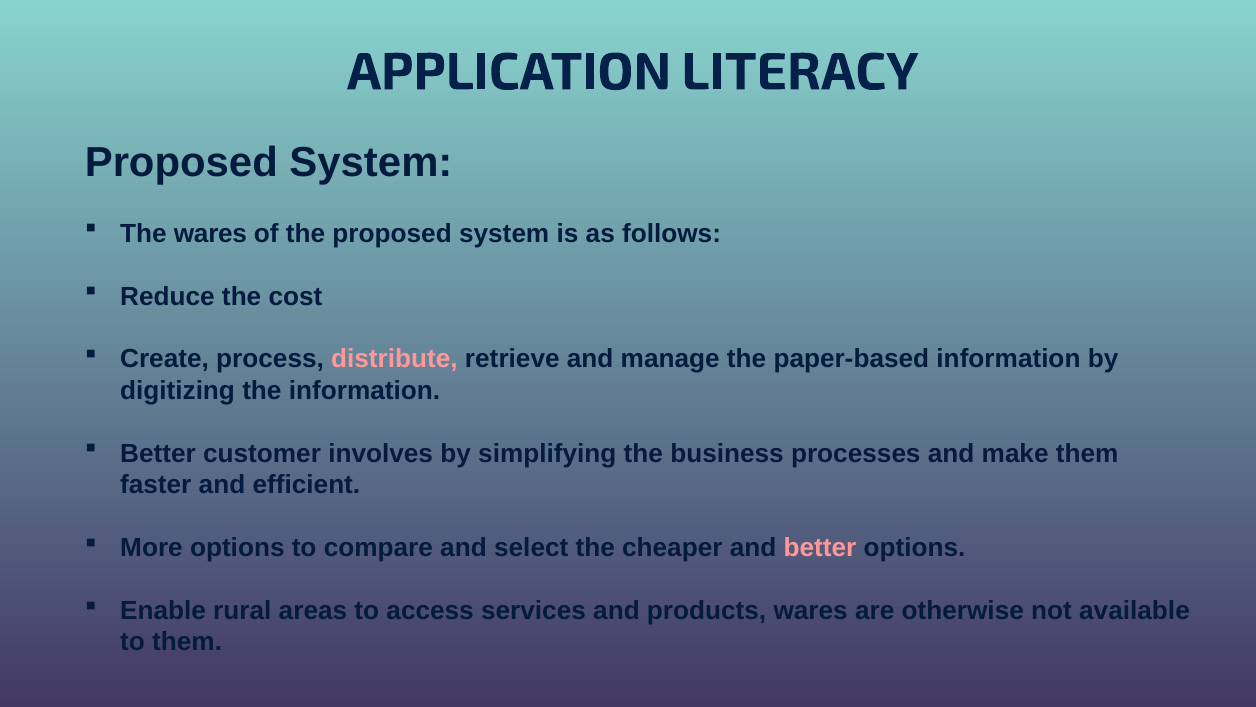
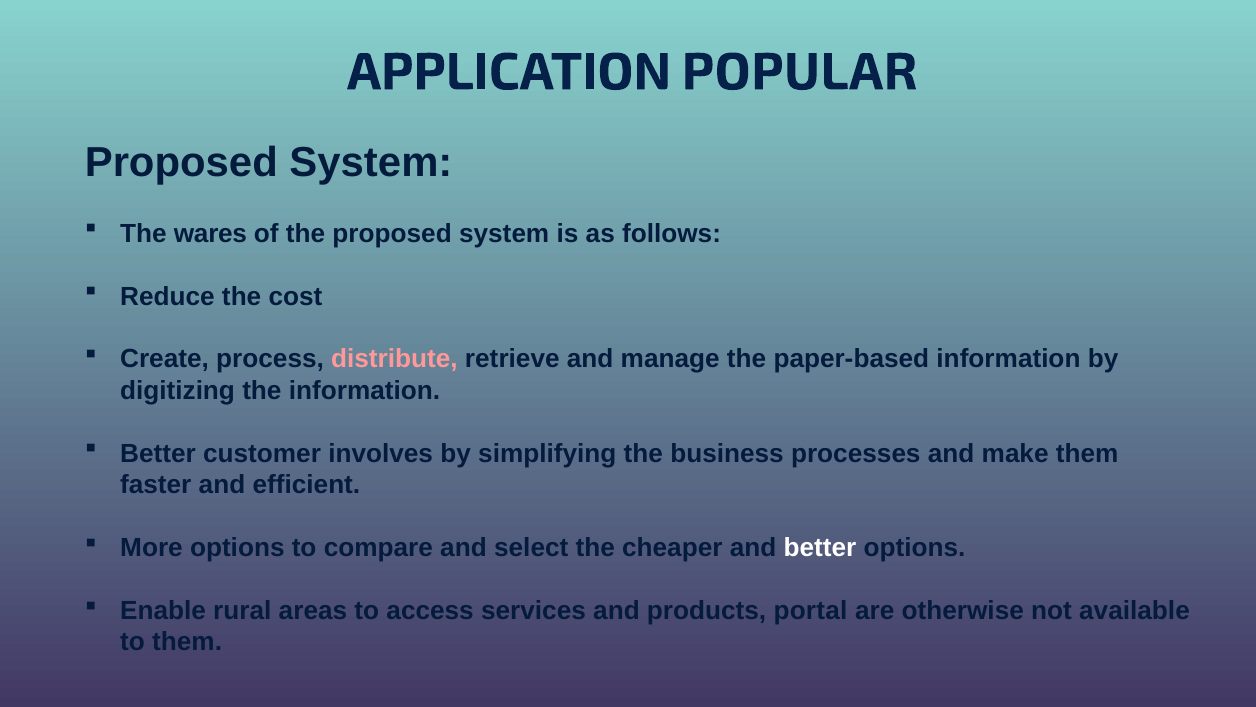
LITERACY: LITERACY -> POPULAR
better at (820, 547) colour: pink -> white
products wares: wares -> portal
